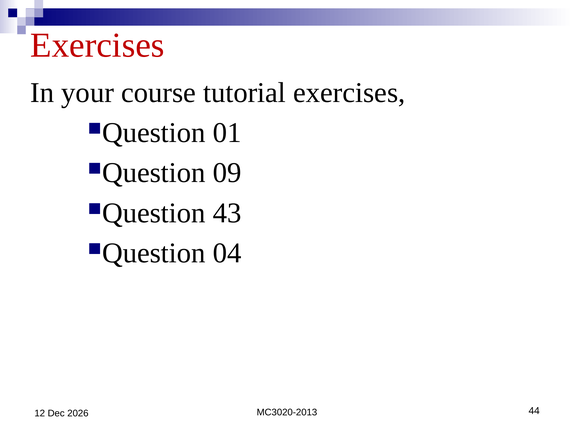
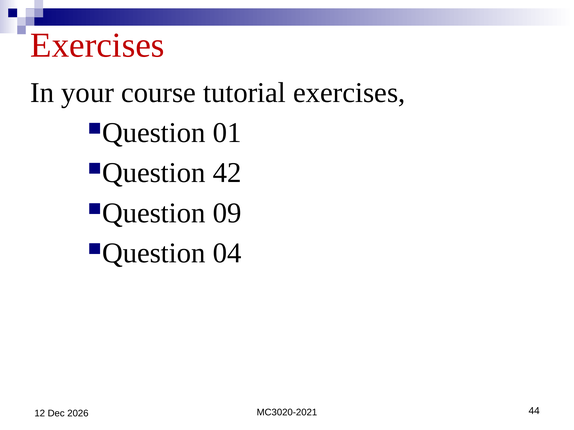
09: 09 -> 42
43: 43 -> 09
MC3020-2013: MC3020-2013 -> MC3020-2021
